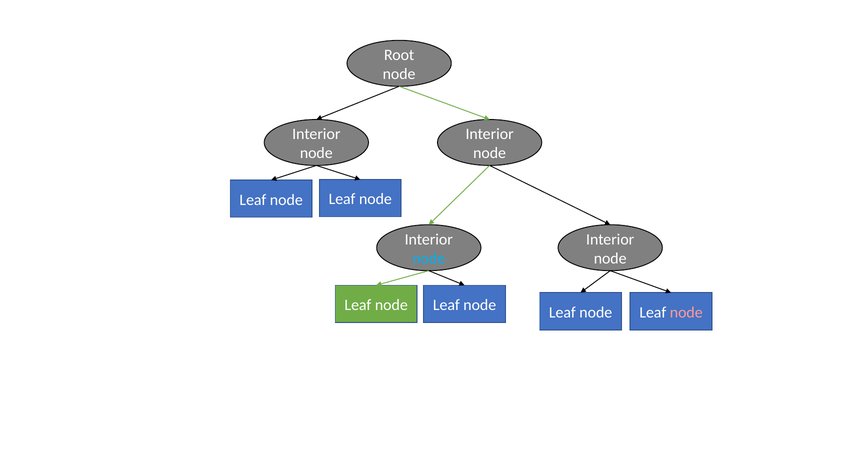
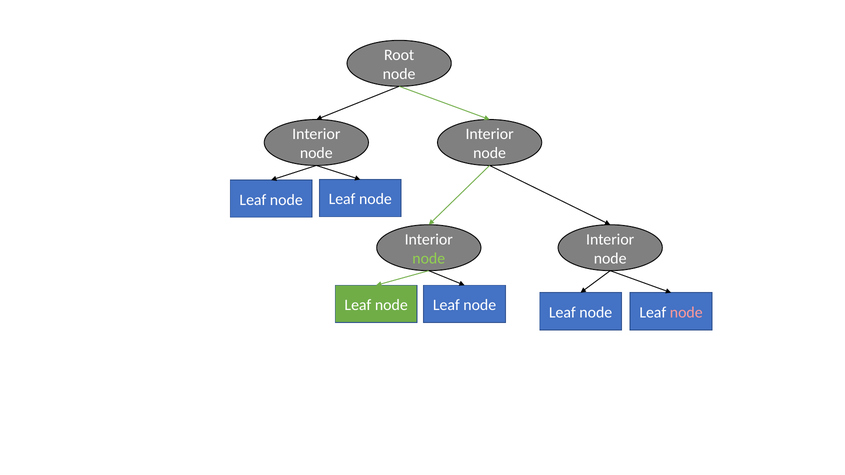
node at (429, 258) colour: light blue -> light green
